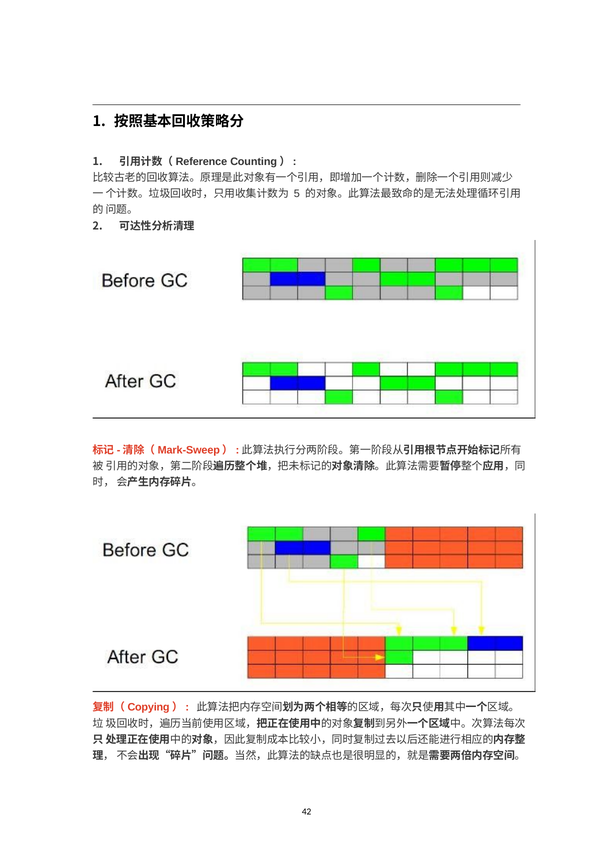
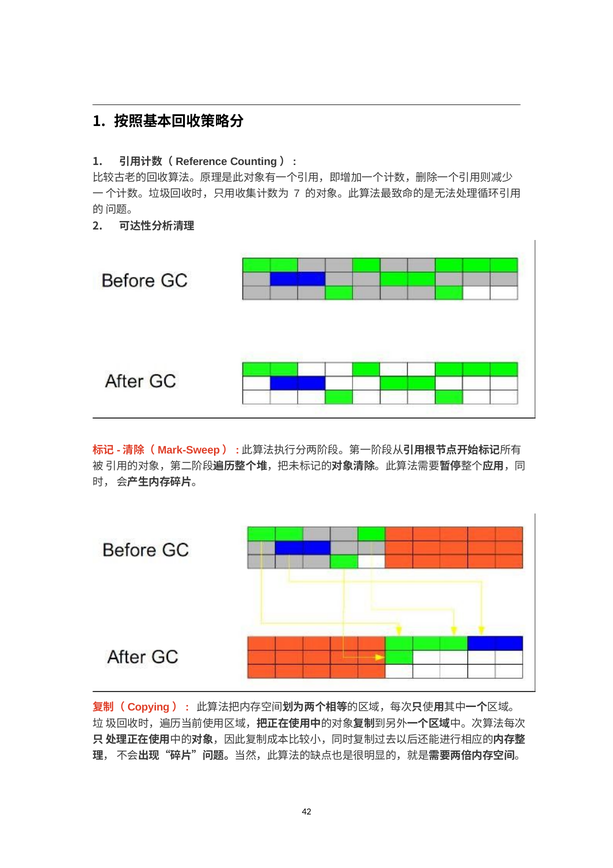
5: 5 -> 7
